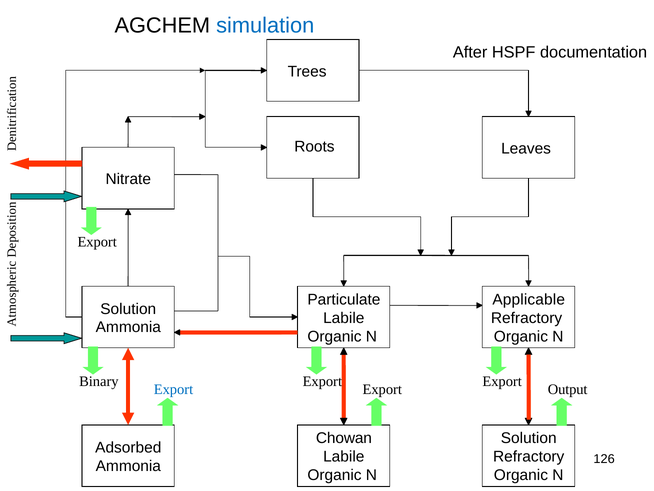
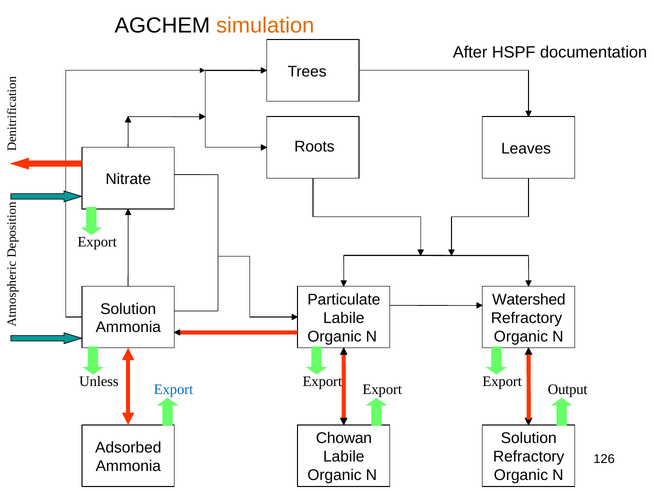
simulation colour: blue -> orange
Applicable: Applicable -> Watershed
Binary: Binary -> Unless
